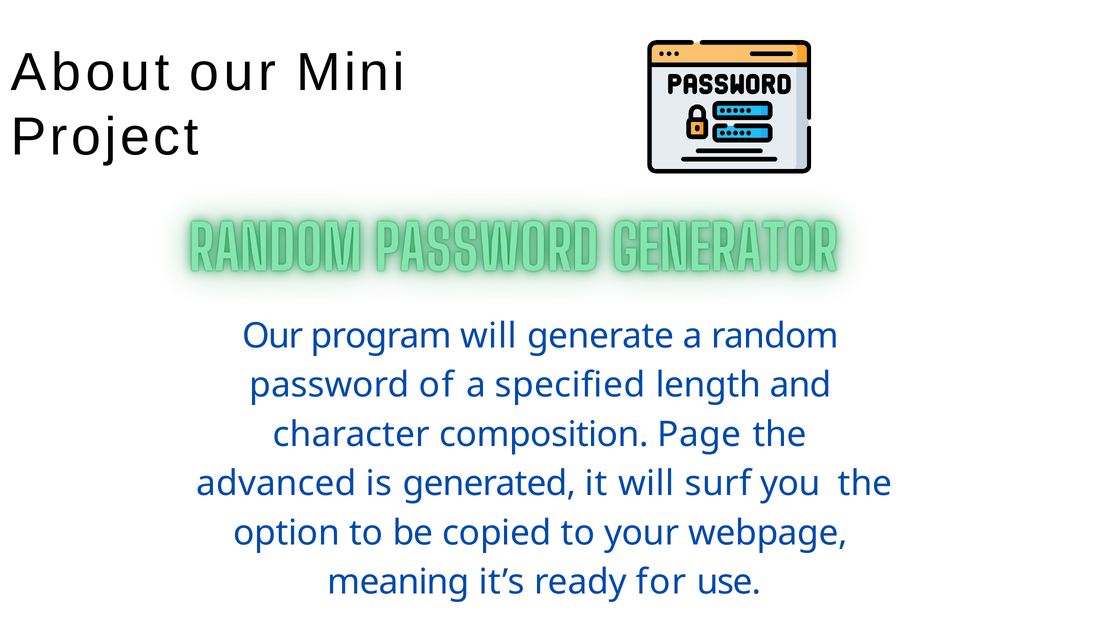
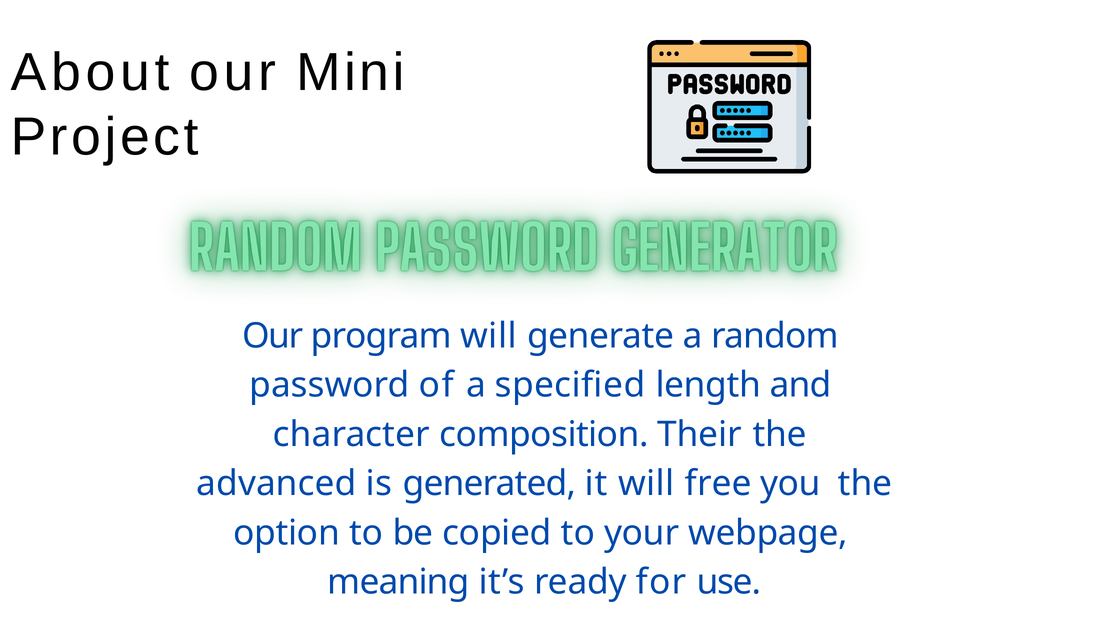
Page: Page -> Their
surf: surf -> free
